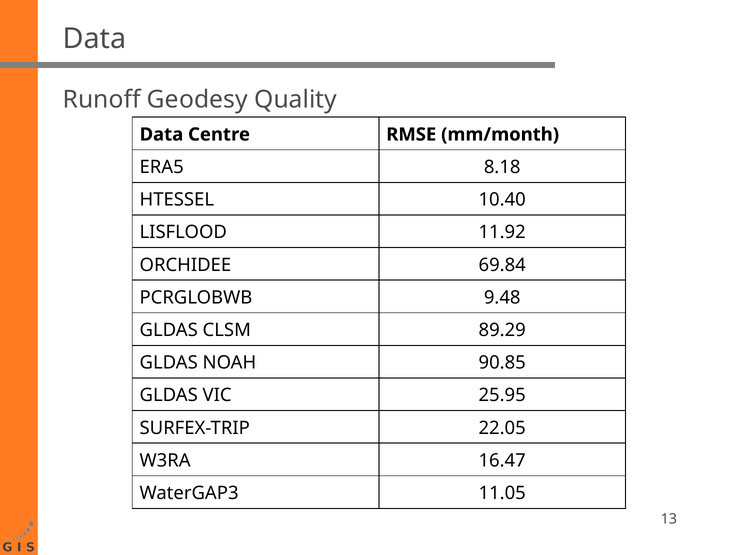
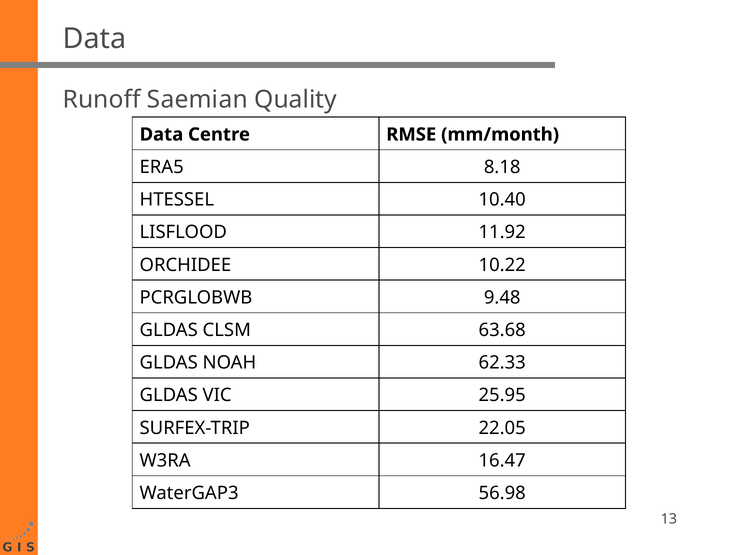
Geodesy: Geodesy -> Saemian
69.84: 69.84 -> 10.22
89.29: 89.29 -> 63.68
90.85: 90.85 -> 62.33
11.05: 11.05 -> 56.98
